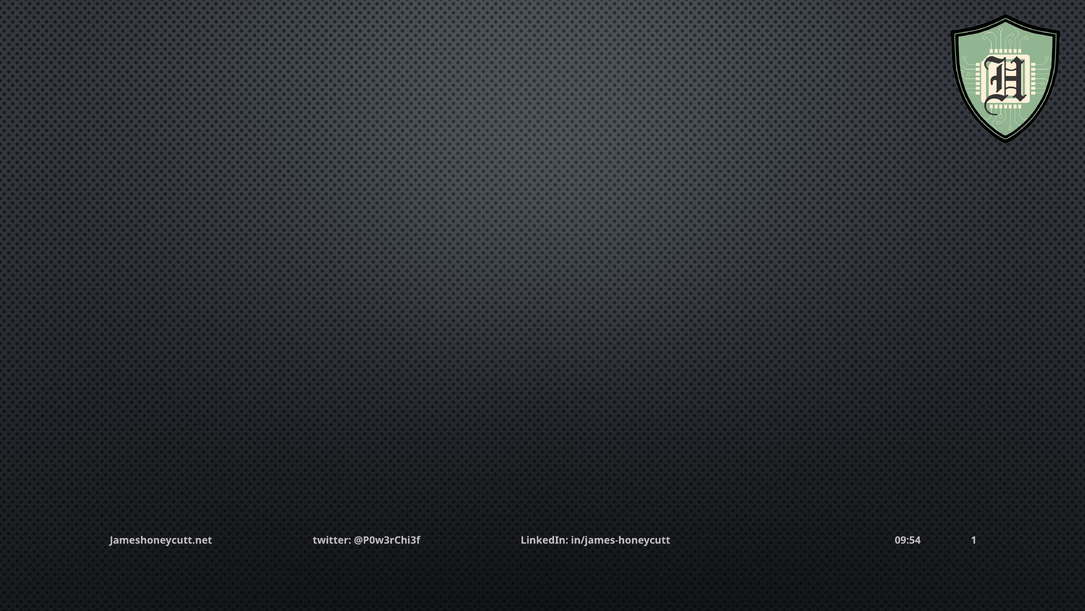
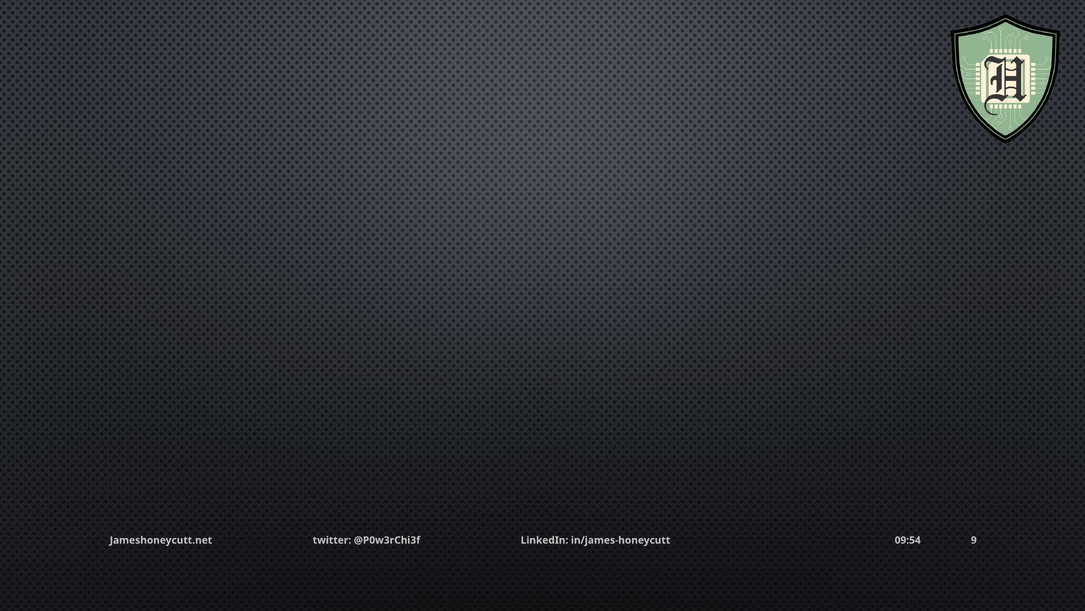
1: 1 -> 9
